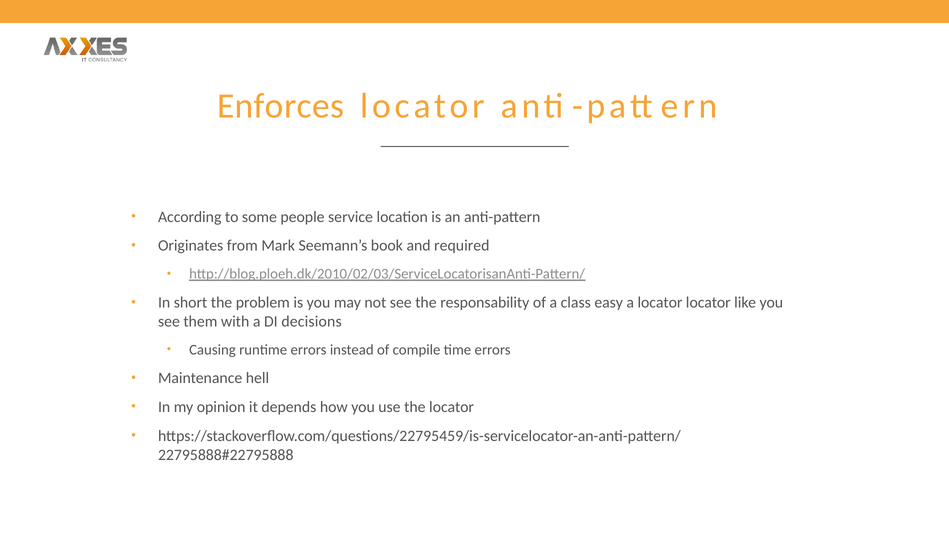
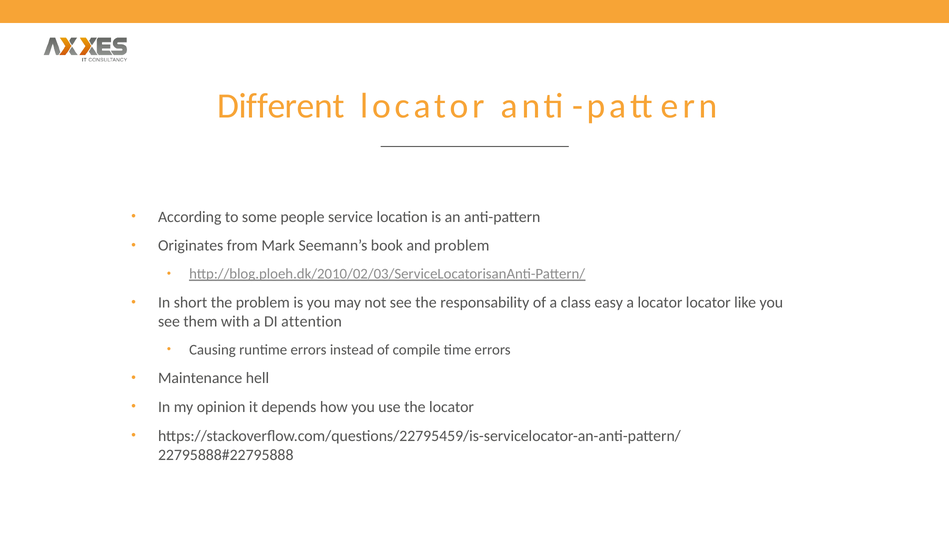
Enforces: Enforces -> Different
and required: required -> problem
decisions: decisions -> attention
